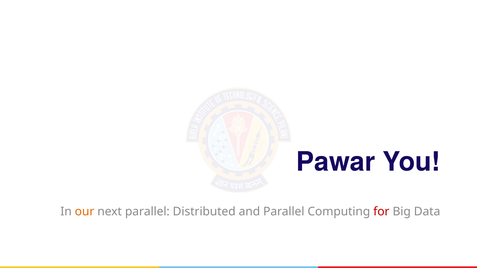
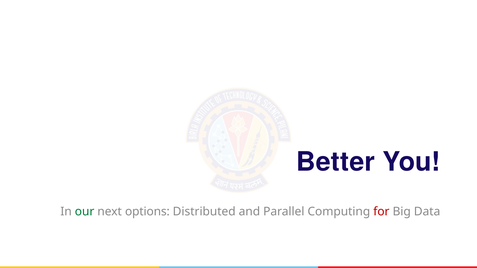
Pawar: Pawar -> Better
our colour: orange -> green
next parallel: parallel -> options
